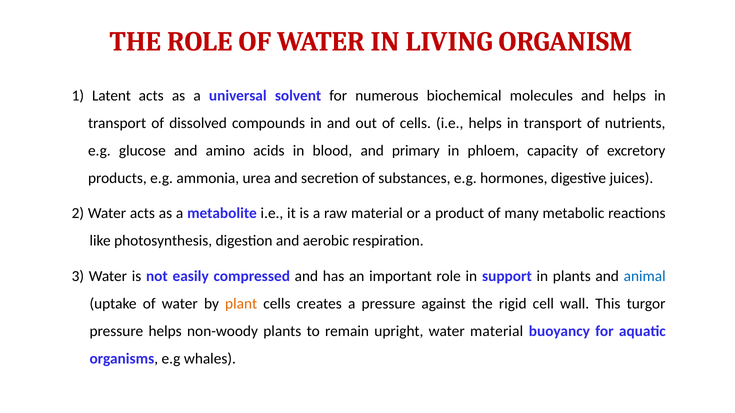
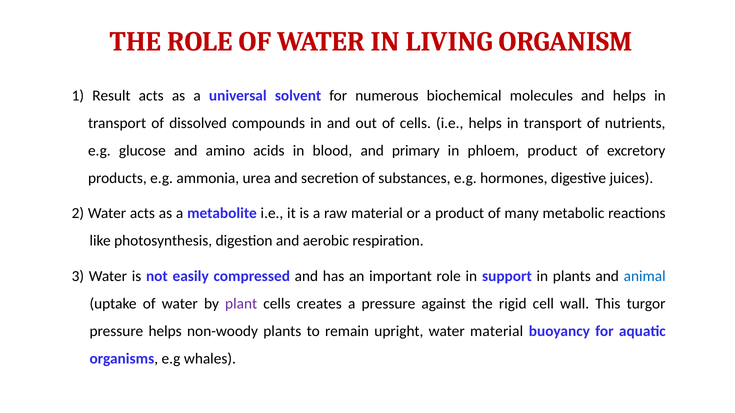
Latent: Latent -> Result
phloem capacity: capacity -> product
plant colour: orange -> purple
